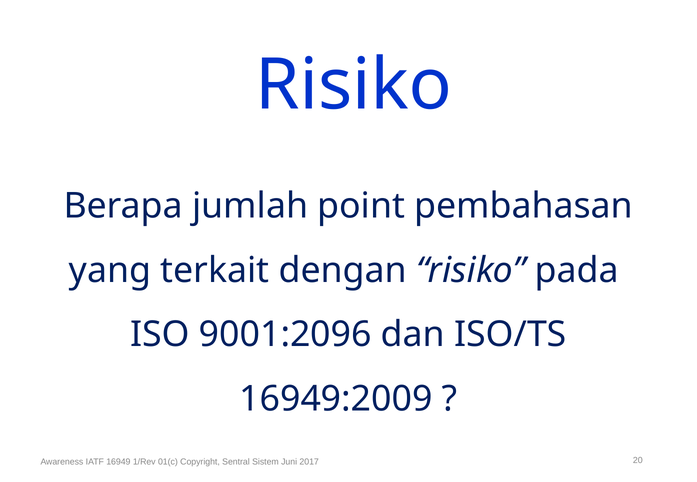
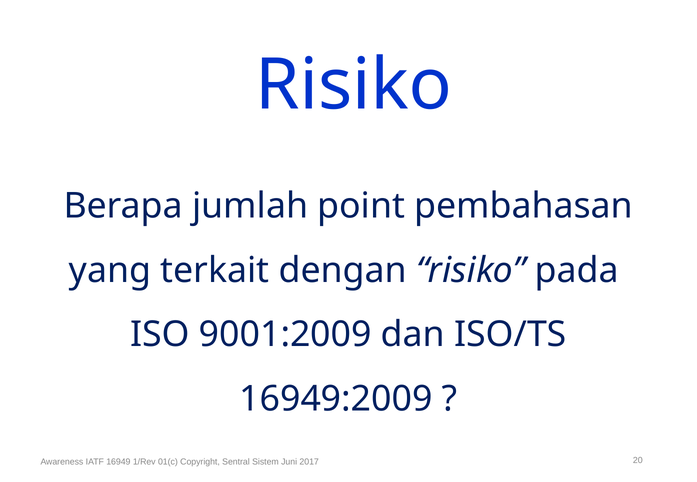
9001:2096: 9001:2096 -> 9001:2009
